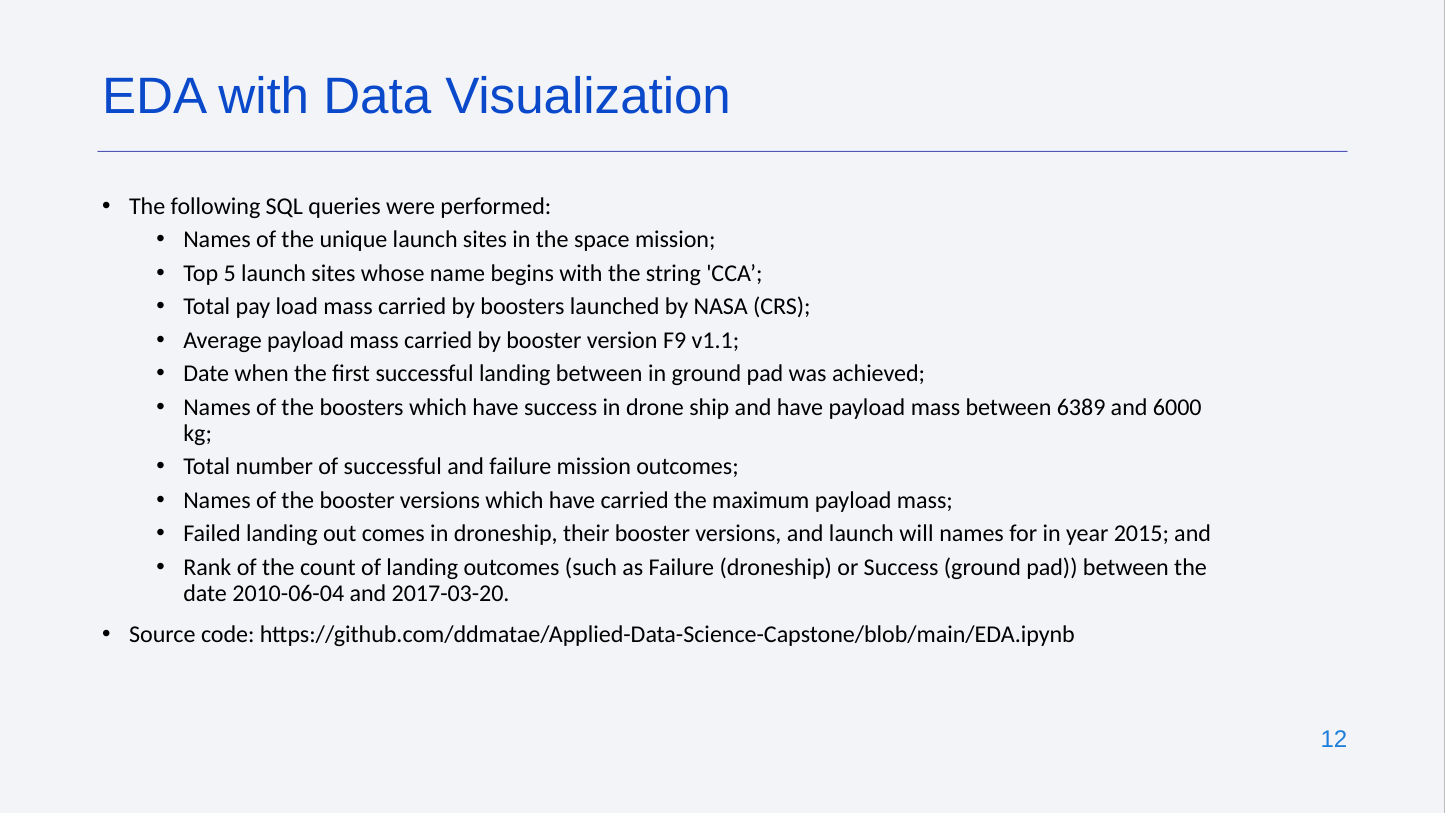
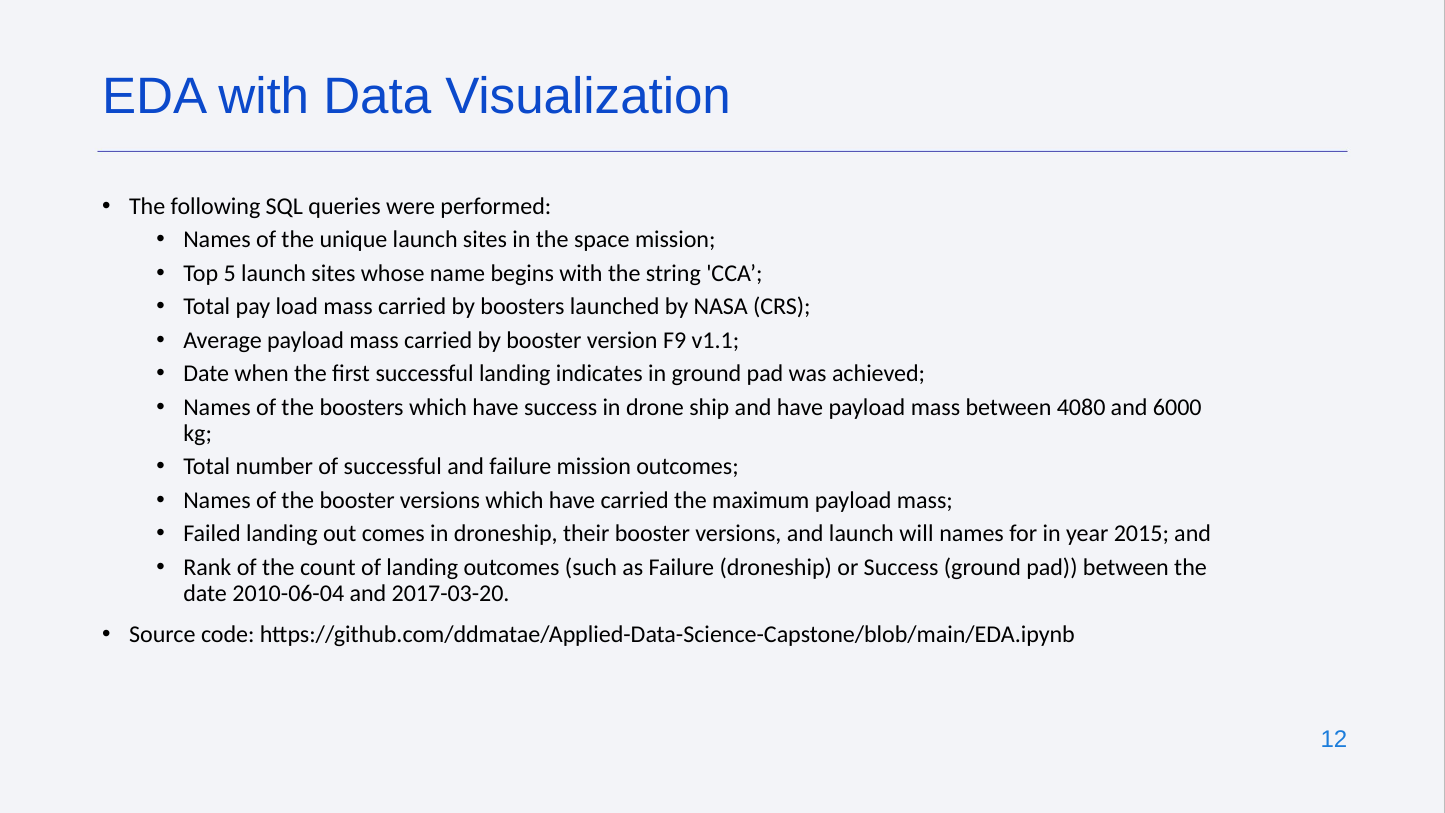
landing between: between -> indicates
6389: 6389 -> 4080
